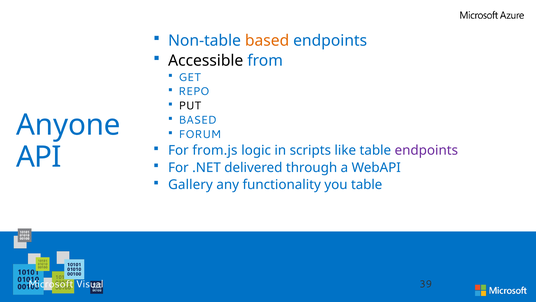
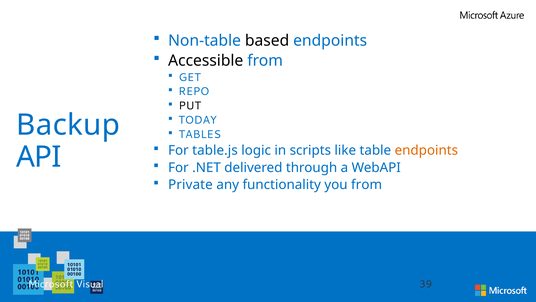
based at (267, 40) colour: orange -> black
BASED at (198, 120): BASED -> TODAY
Anyone: Anyone -> Backup
FORUM: FORUM -> TABLES
from.js: from.js -> table.js
endpoints at (426, 150) colour: purple -> orange
Gallery: Gallery -> Private
you table: table -> from
